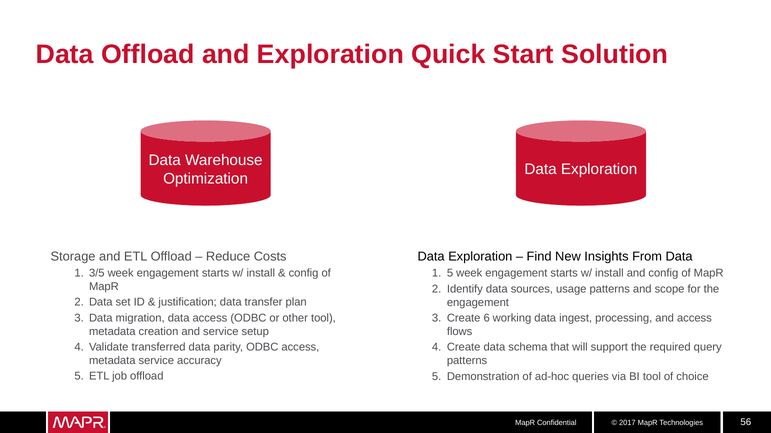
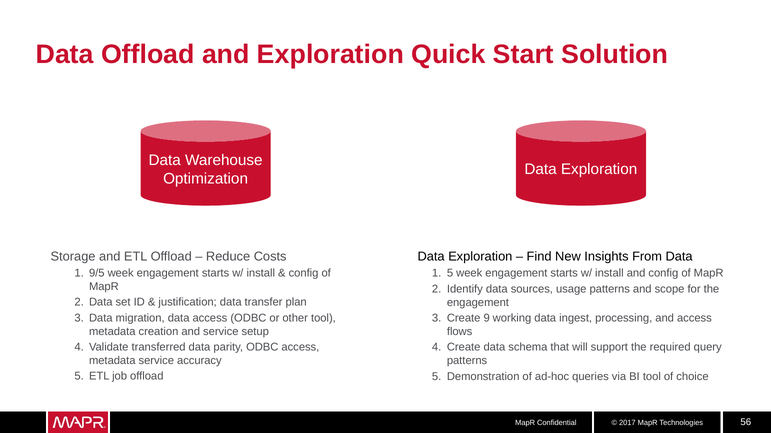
3/5: 3/5 -> 9/5
6: 6 -> 9
